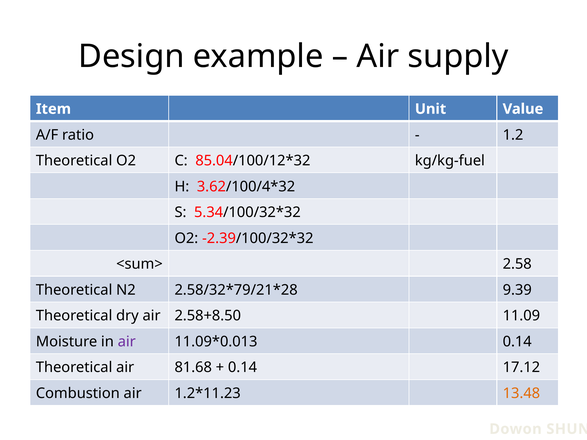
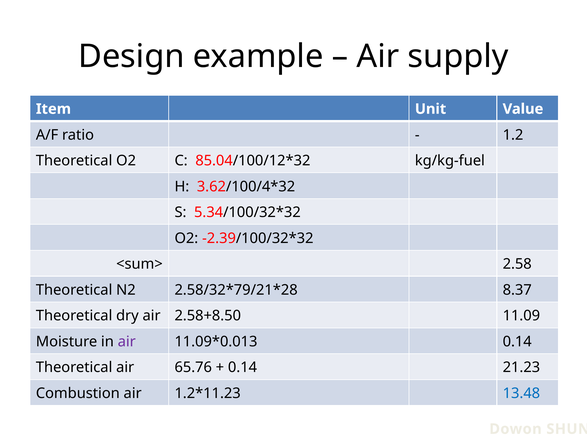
9.39: 9.39 -> 8.37
81.68: 81.68 -> 65.76
17.12: 17.12 -> 21.23
13.48 colour: orange -> blue
